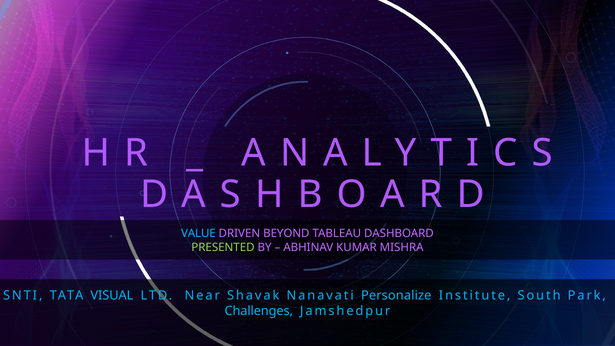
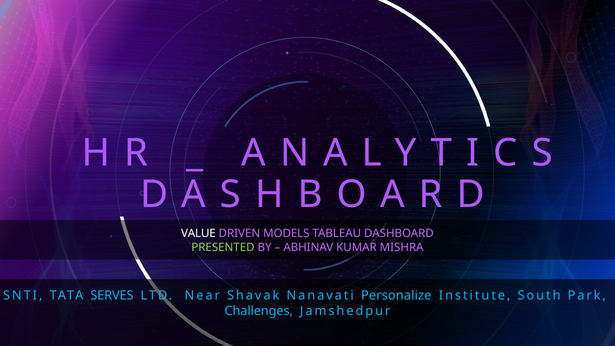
VALUE colour: light blue -> white
BEYOND: BEYOND -> MODELS
VISUAL: VISUAL -> SERVES
